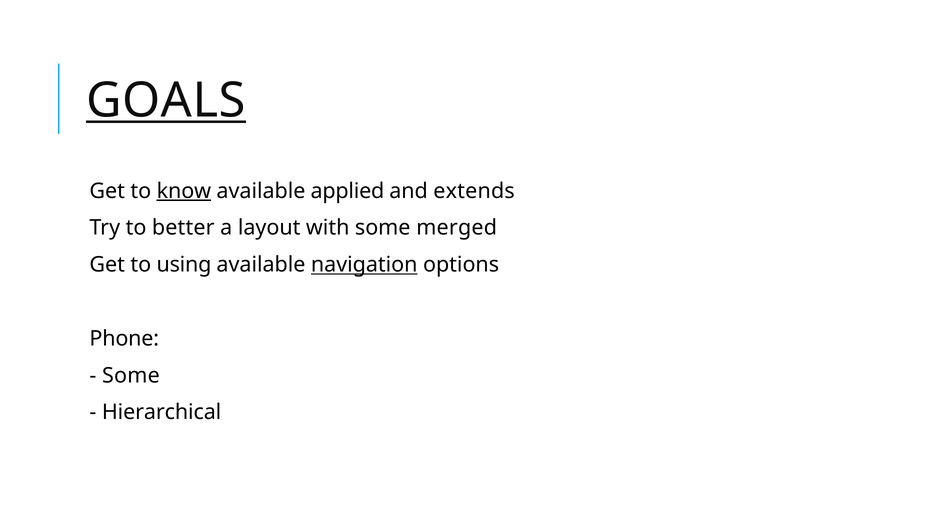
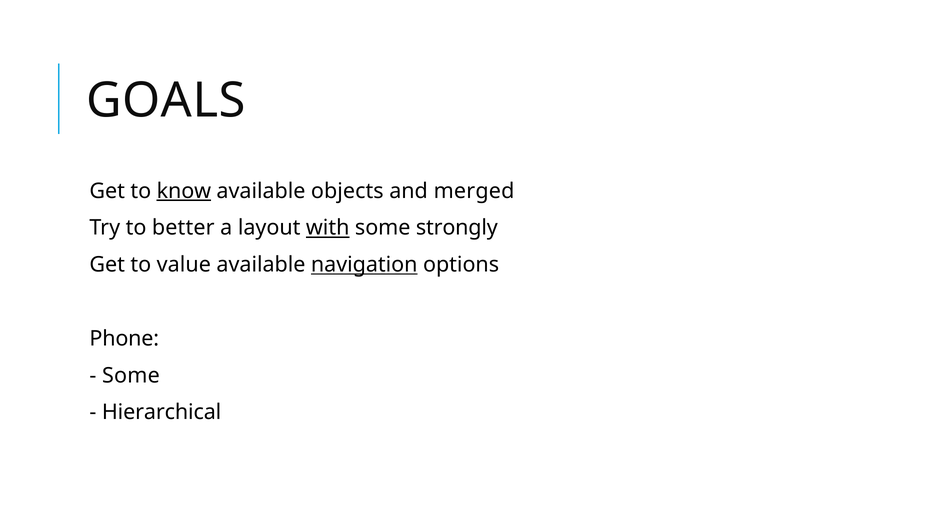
GOALS underline: present -> none
applied: applied -> objects
extends: extends -> merged
with underline: none -> present
merged: merged -> strongly
using: using -> value
